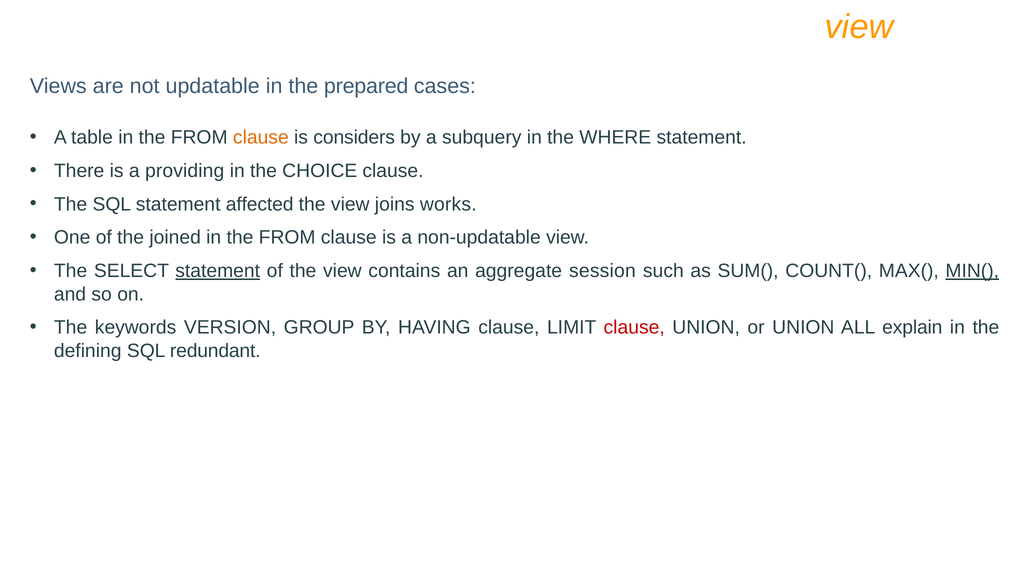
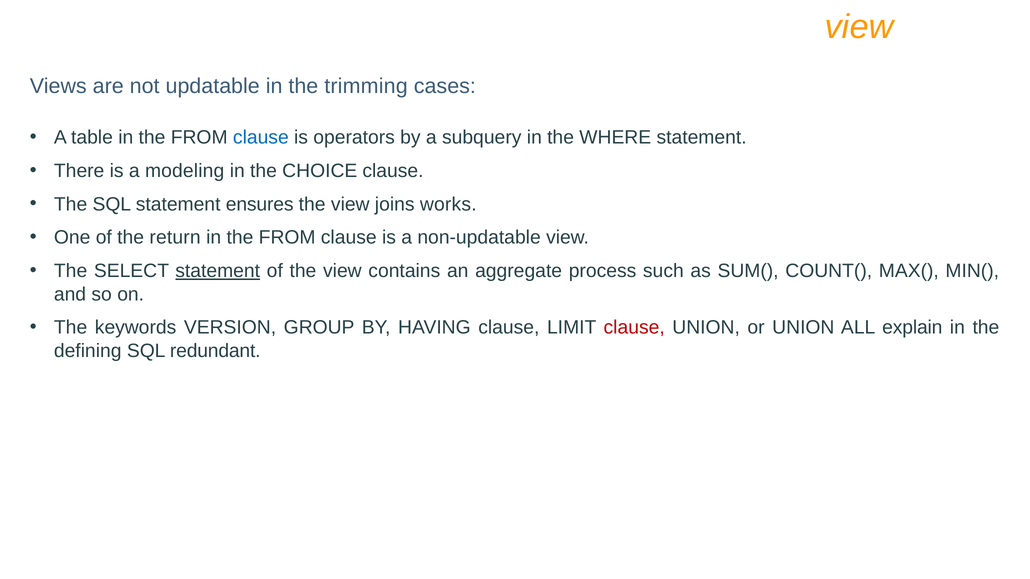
prepared: prepared -> trimming
clause at (261, 137) colour: orange -> blue
considers: considers -> operators
providing: providing -> modeling
affected: affected -> ensures
joined: joined -> return
session: session -> process
MIN( underline: present -> none
